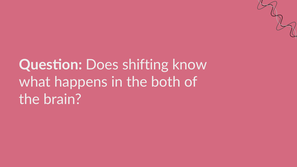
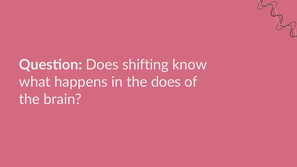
the both: both -> does
